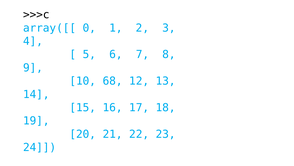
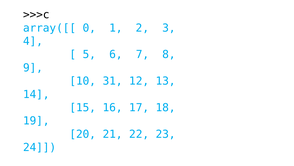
68: 68 -> 31
